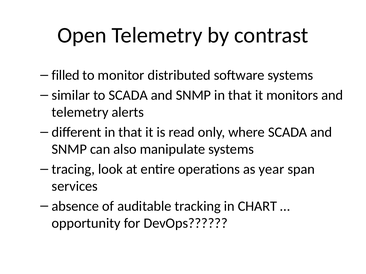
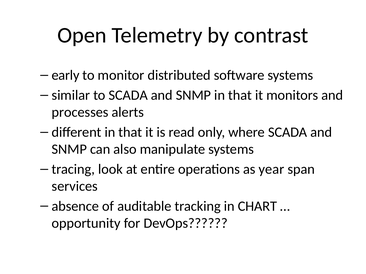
filled: filled -> early
telemetry at (80, 112): telemetry -> processes
